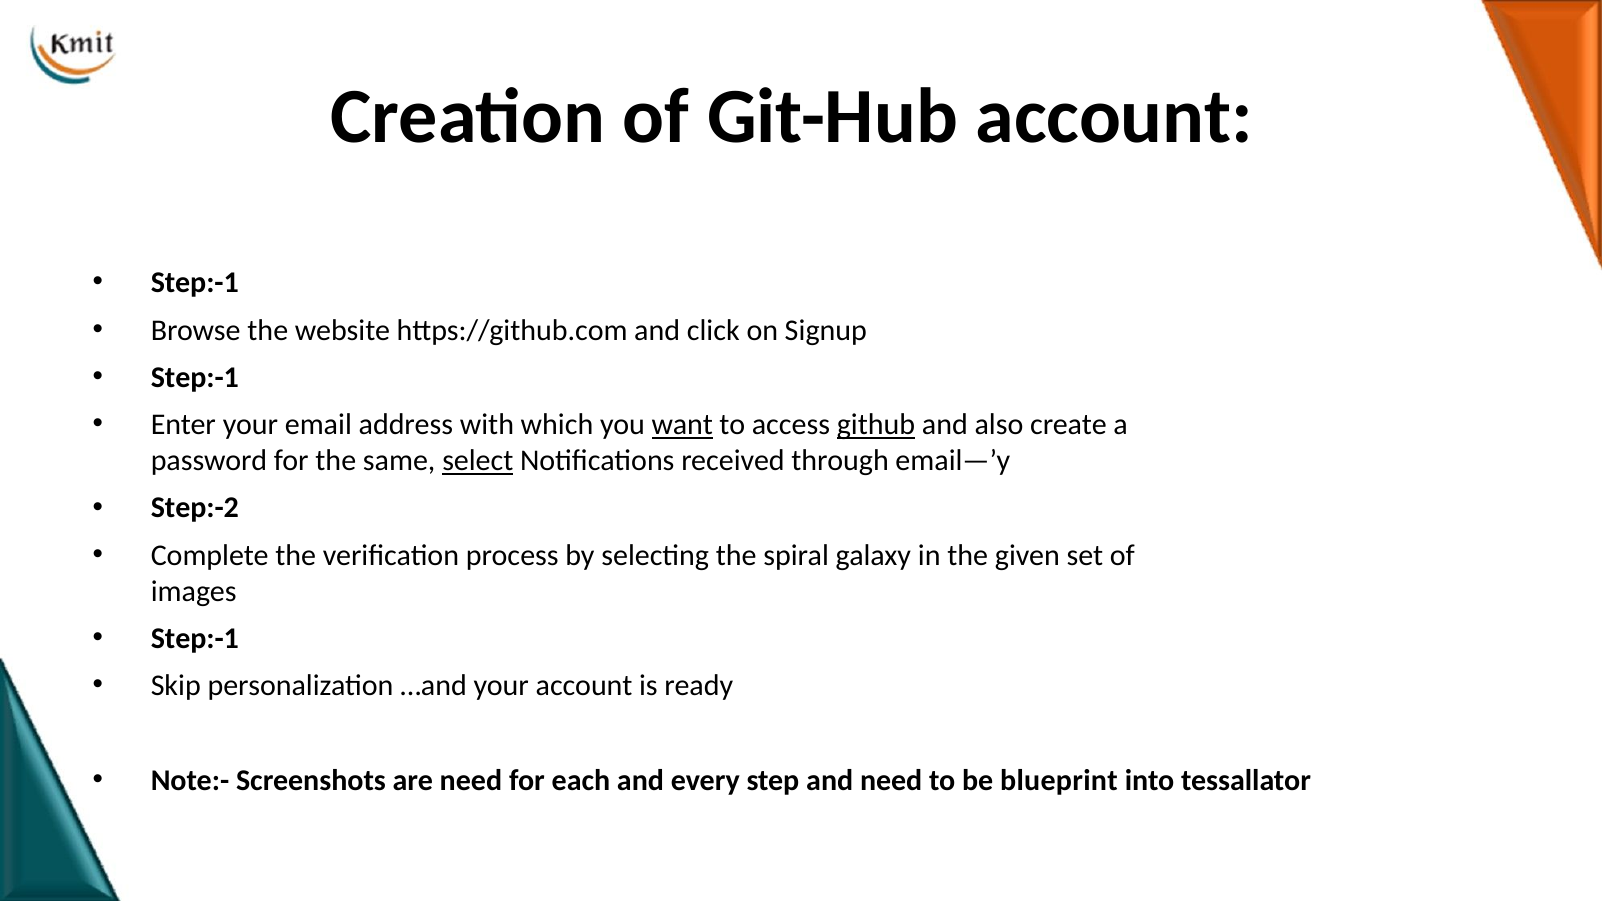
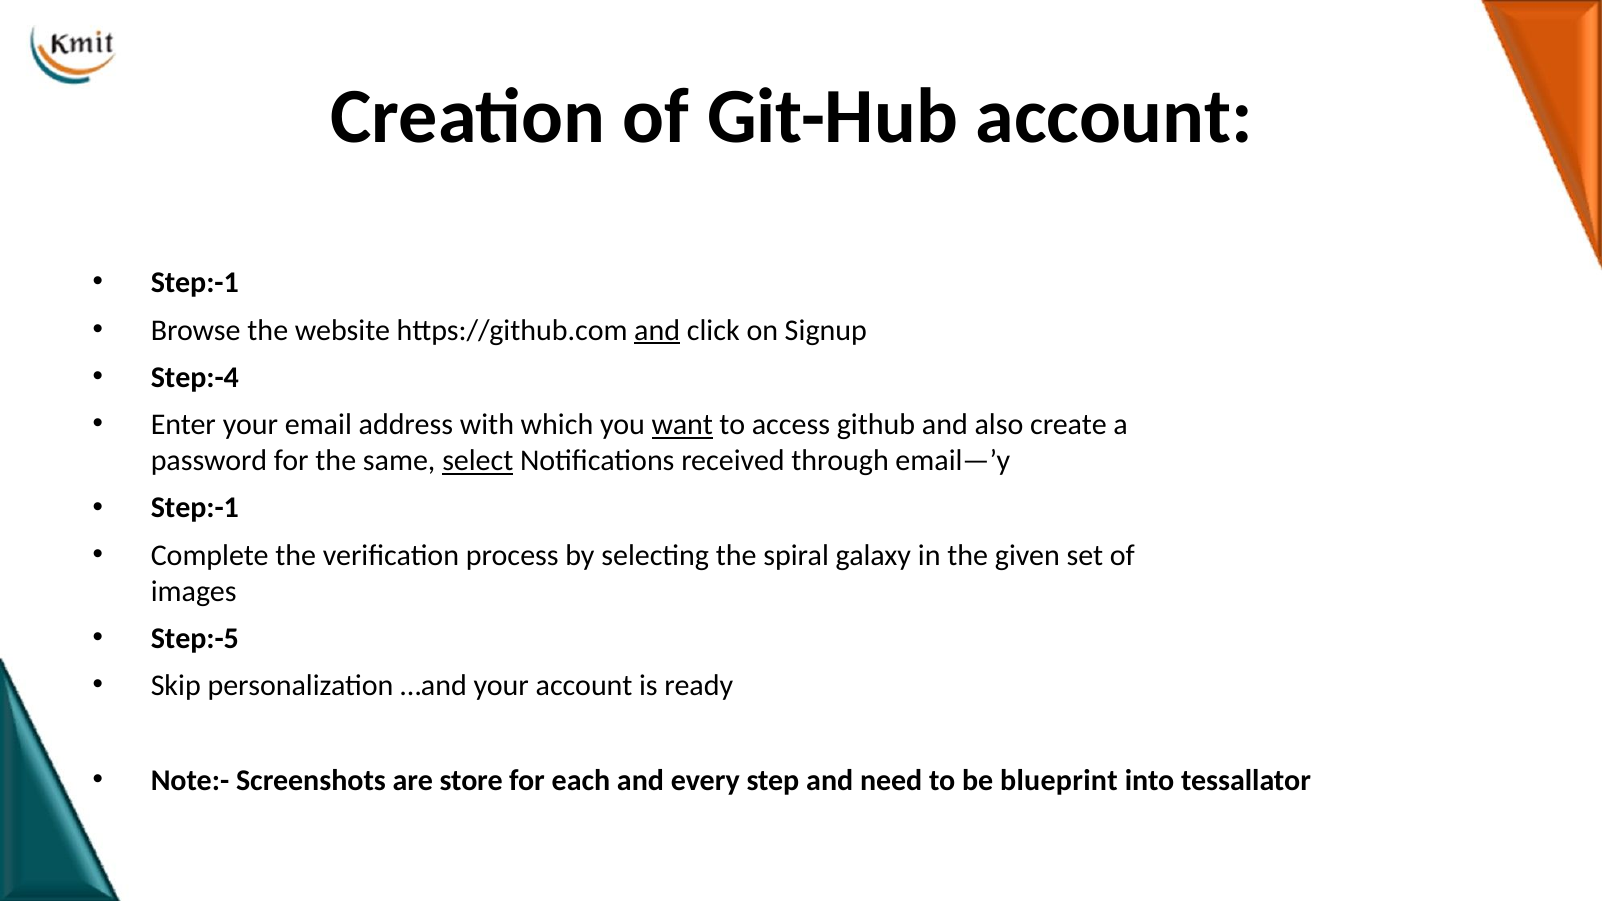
and at (657, 330) underline: none -> present
Step:-1 at (195, 377): Step:-1 -> Step:-4
github underline: present -> none
Step:-2 at (195, 508): Step:-2 -> Step:-1
Step:-1 at (195, 639): Step:-1 -> Step:-5
are need: need -> store
